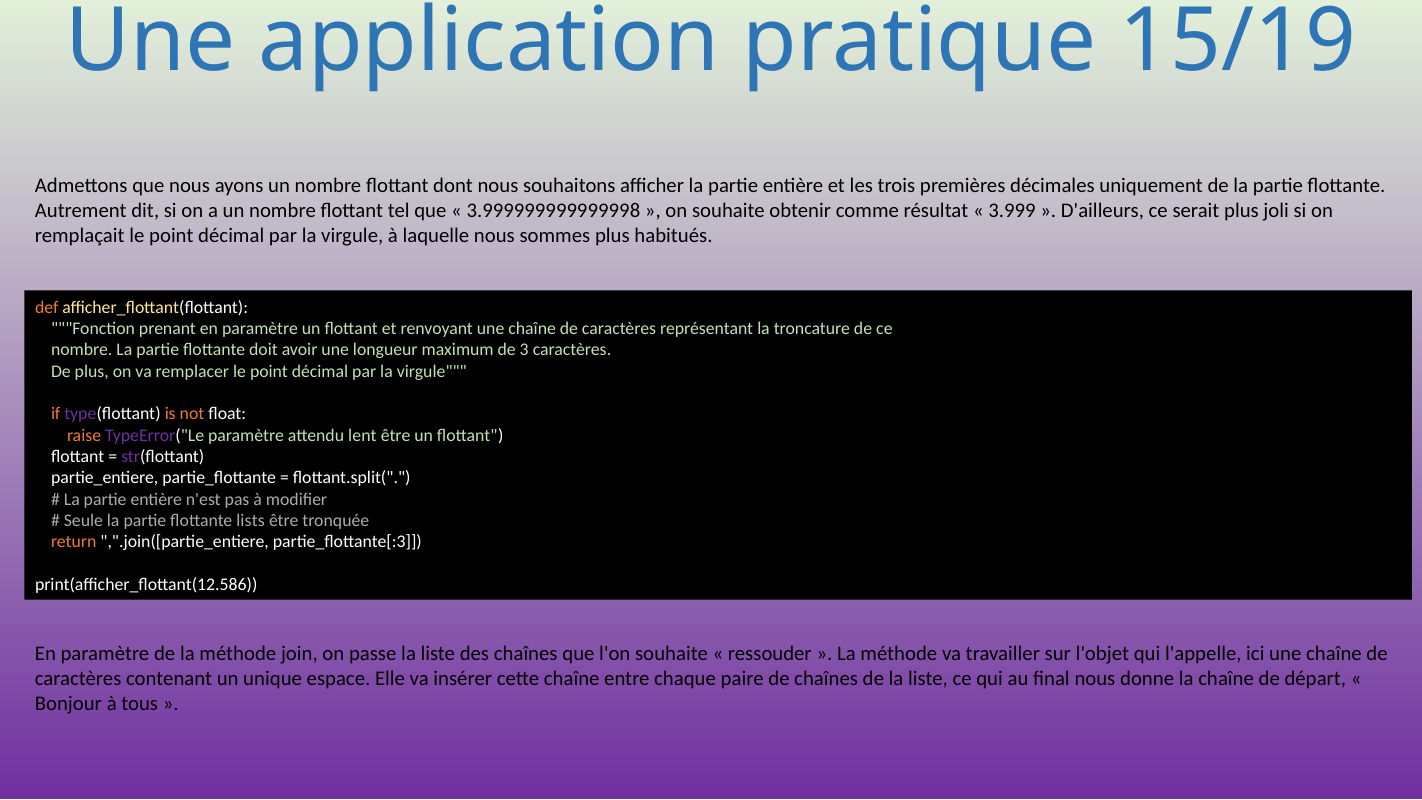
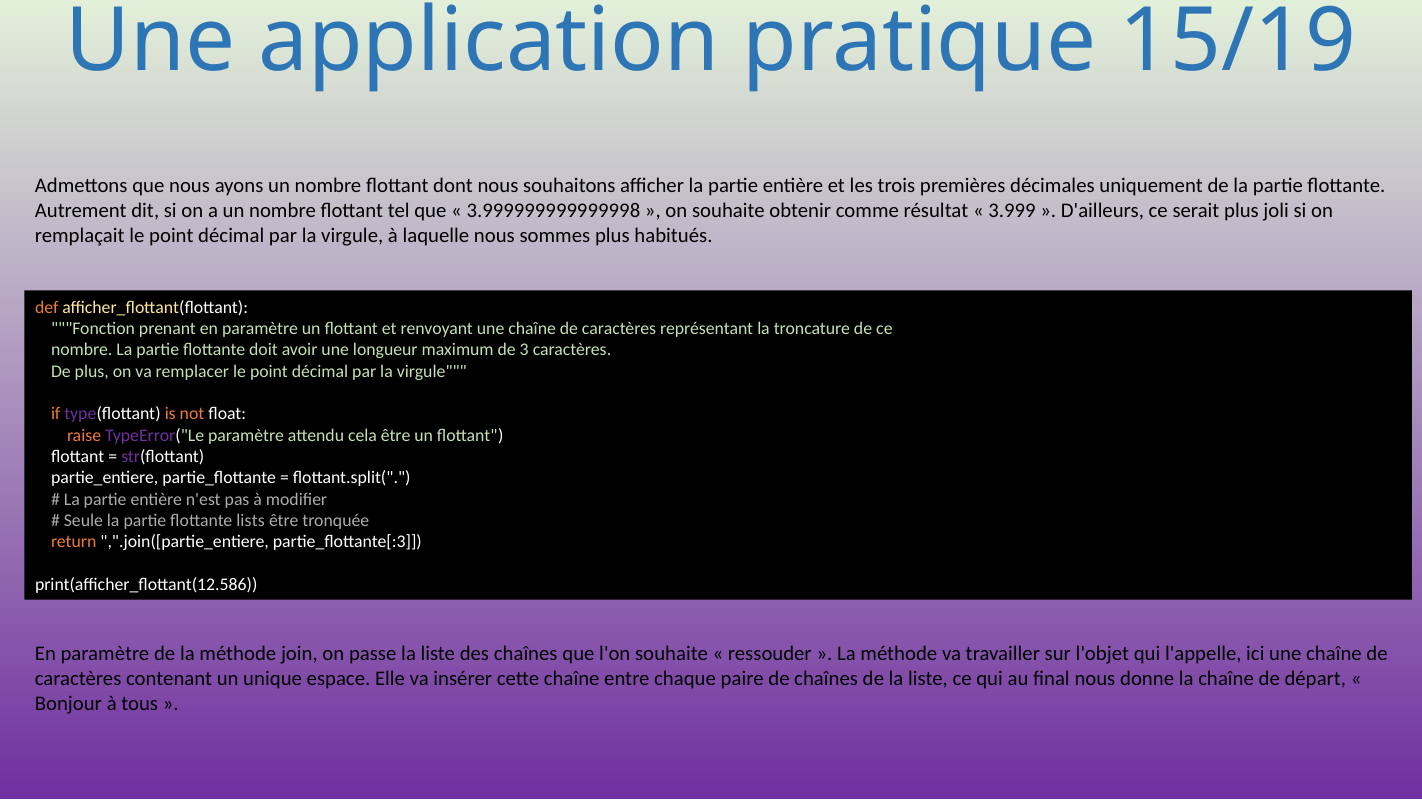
lent: lent -> cela
